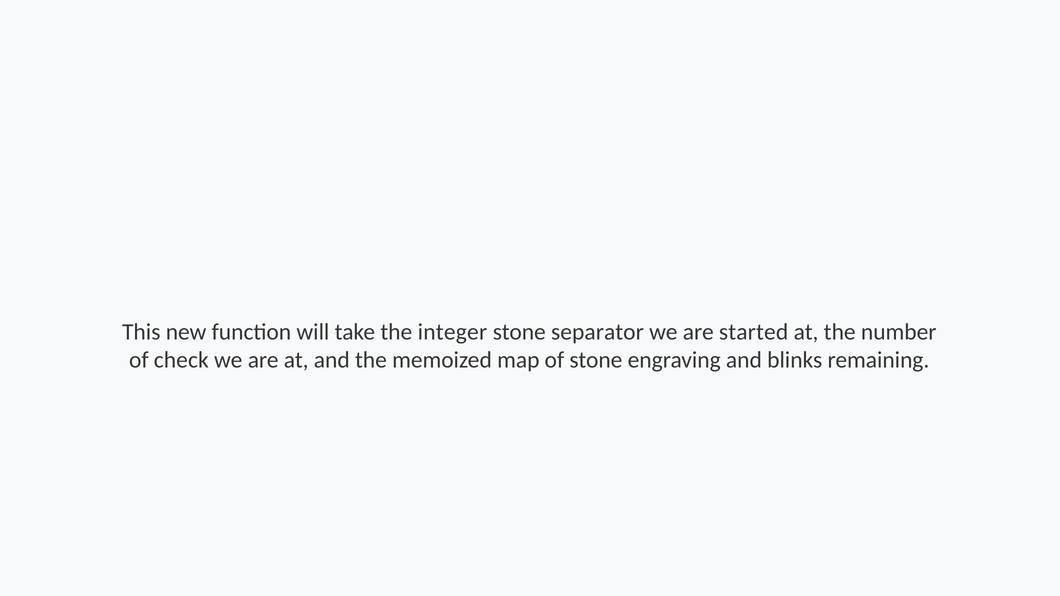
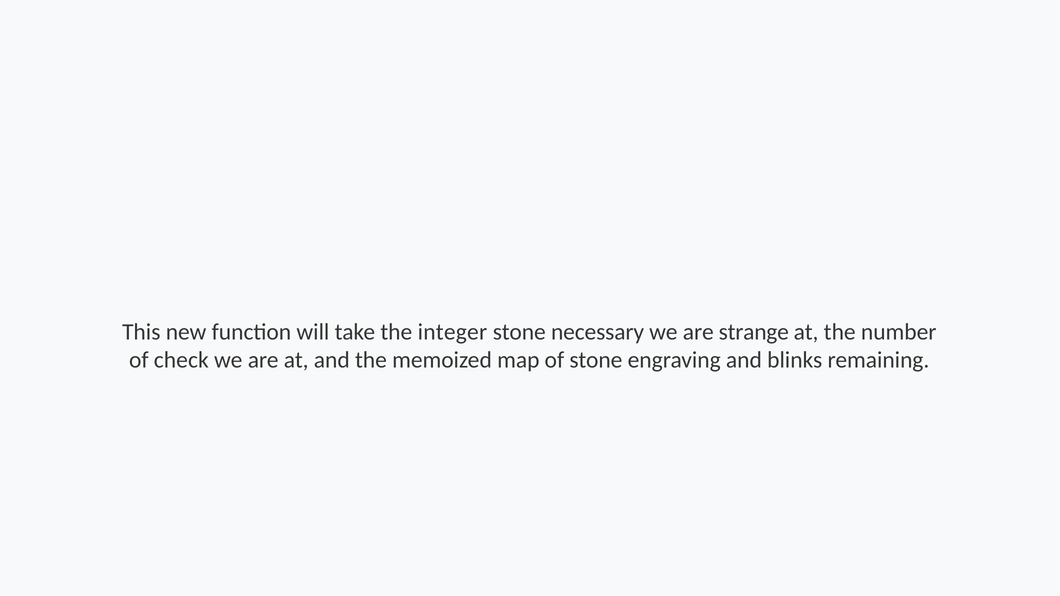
separator: separator -> necessary
started: started -> strange
